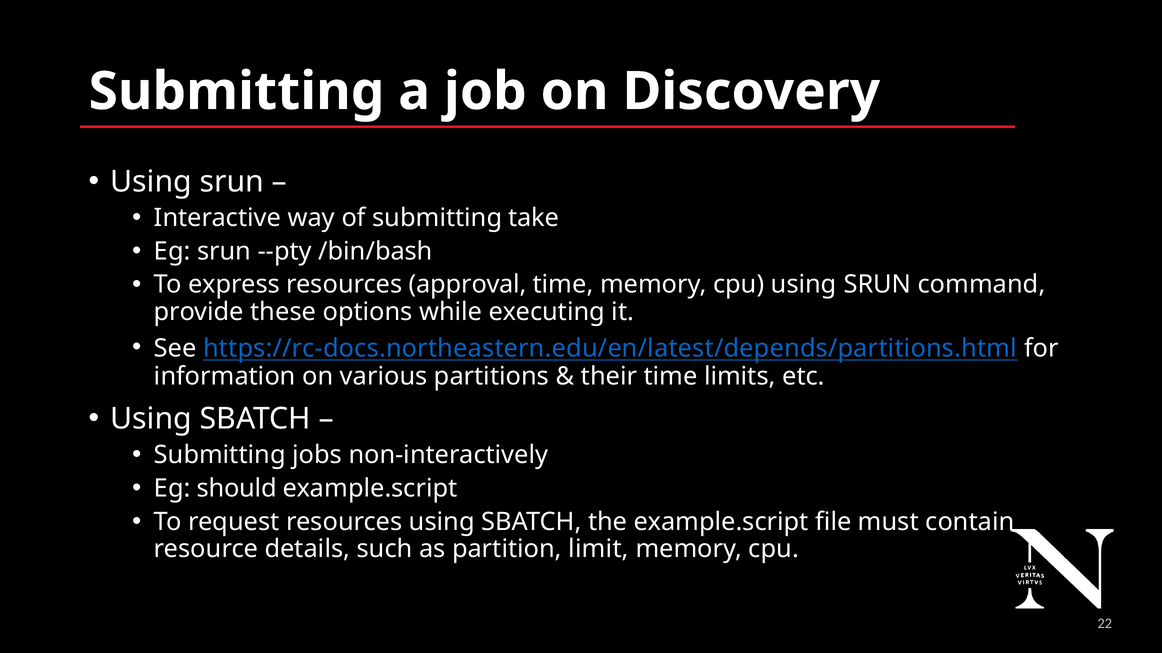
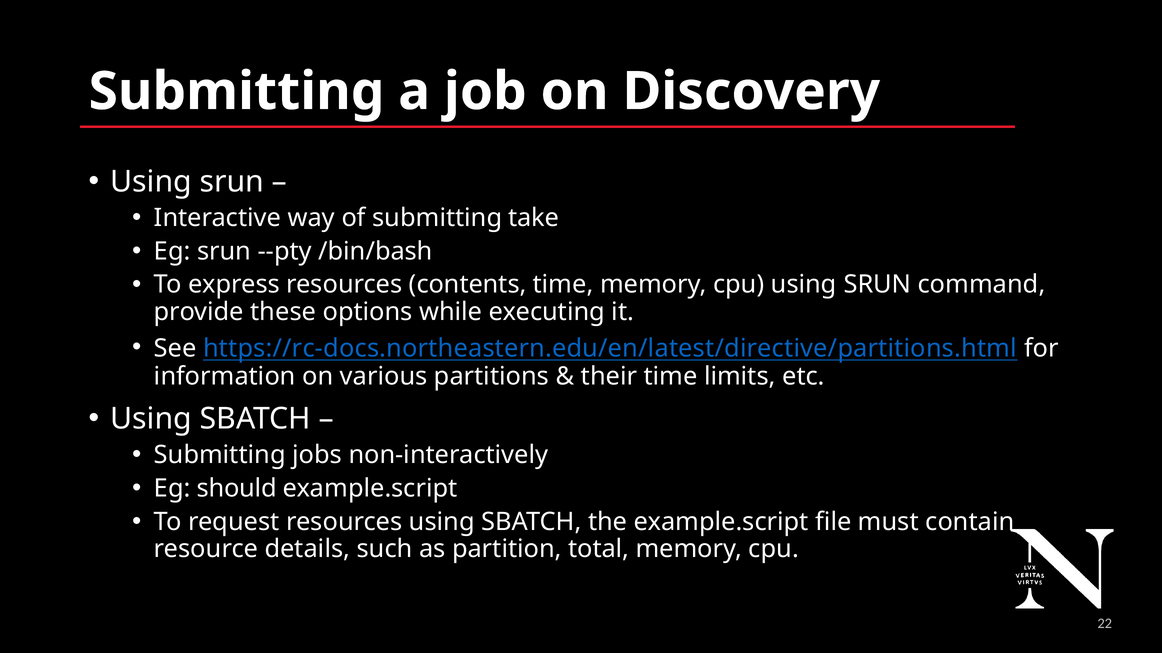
approval: approval -> contents
https://rc-docs.northeastern.edu/en/latest/depends/partitions.html: https://rc-docs.northeastern.edu/en/latest/depends/partitions.html -> https://rc-docs.northeastern.edu/en/latest/directive/partitions.html
limit: limit -> total
